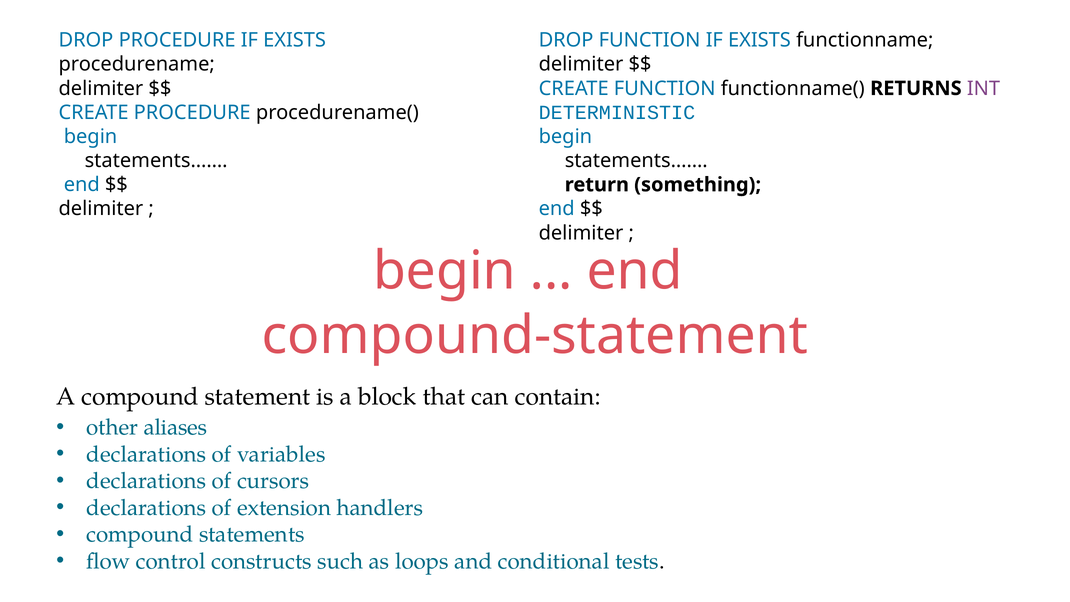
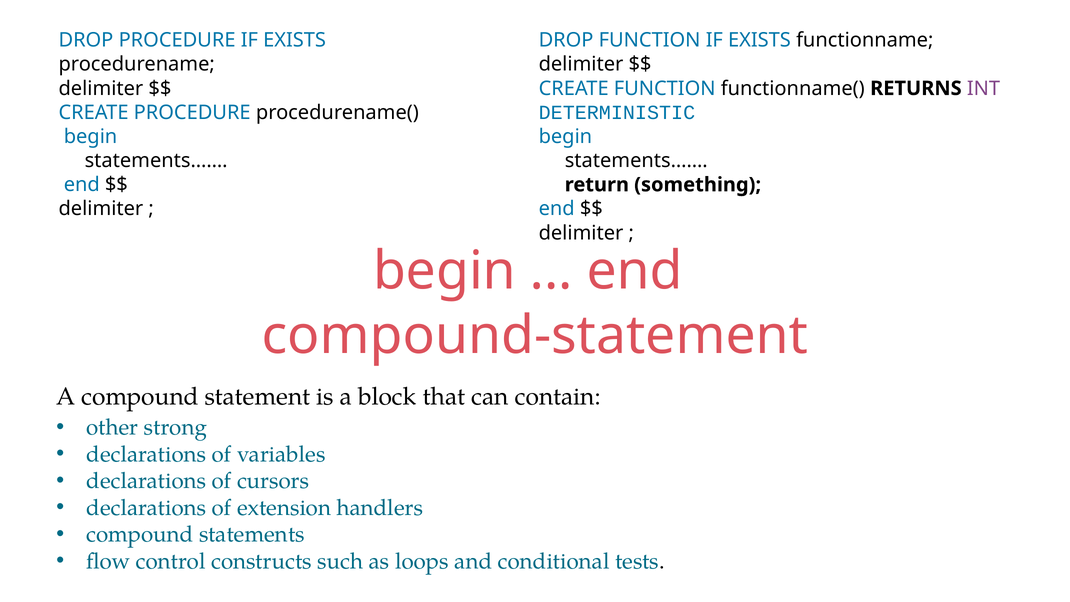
aliases: aliases -> strong
